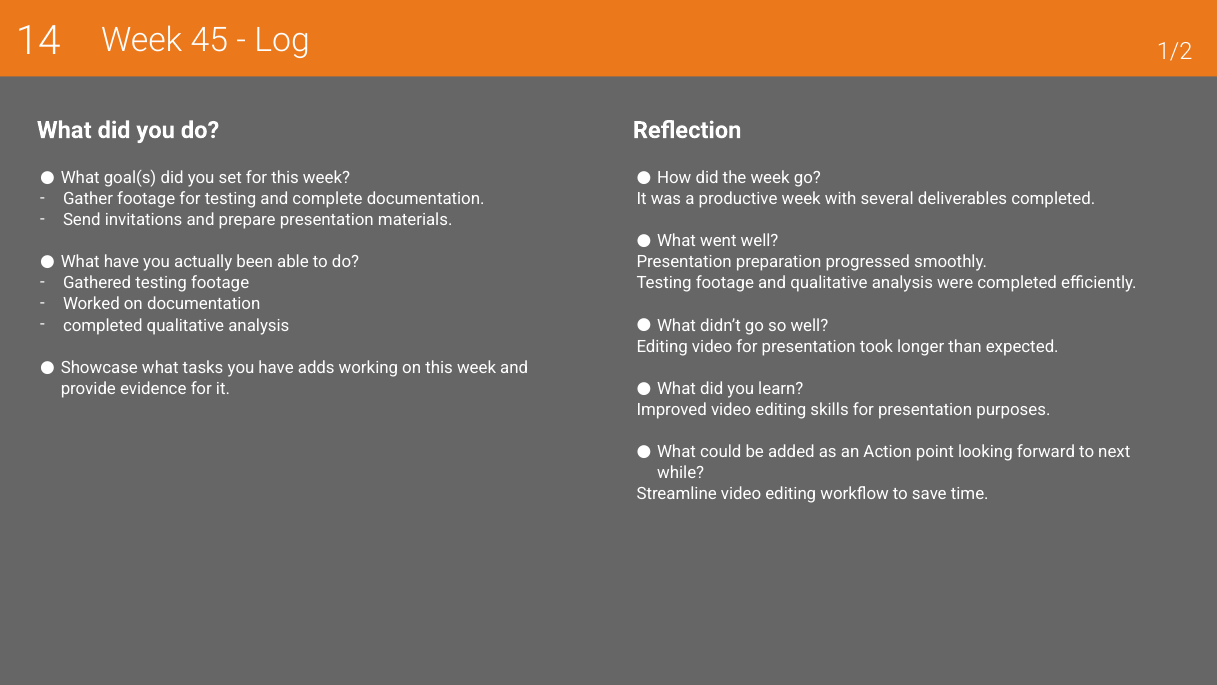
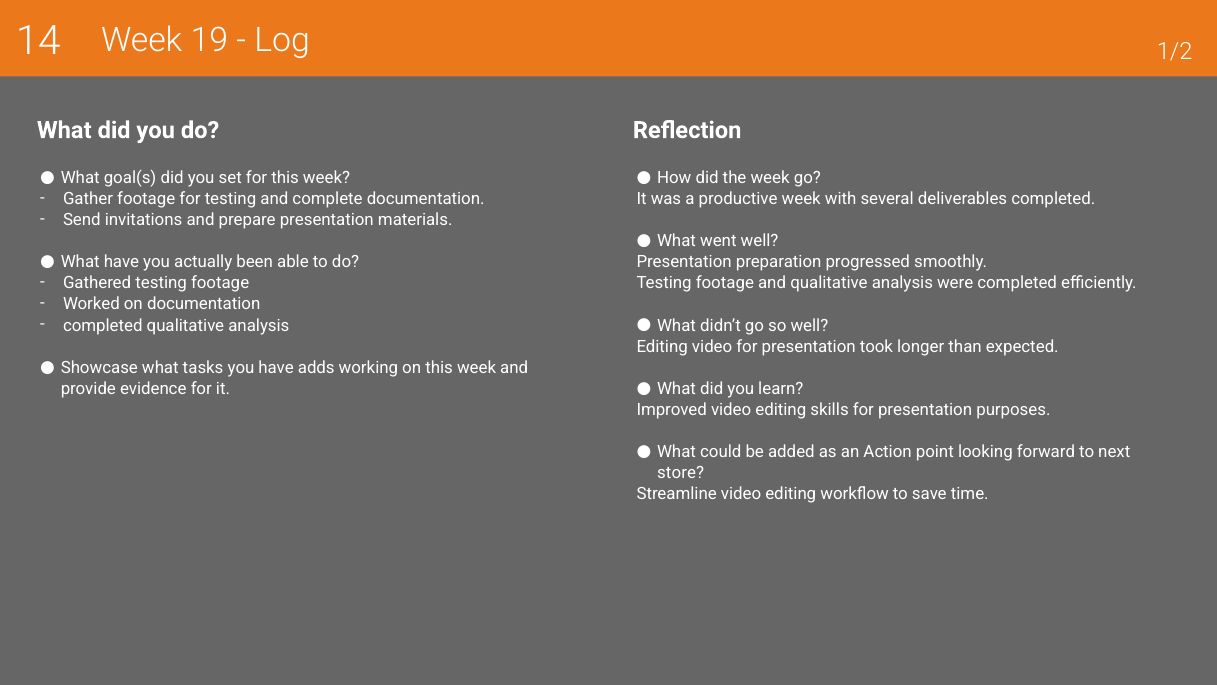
45: 45 -> 19
while: while -> store
